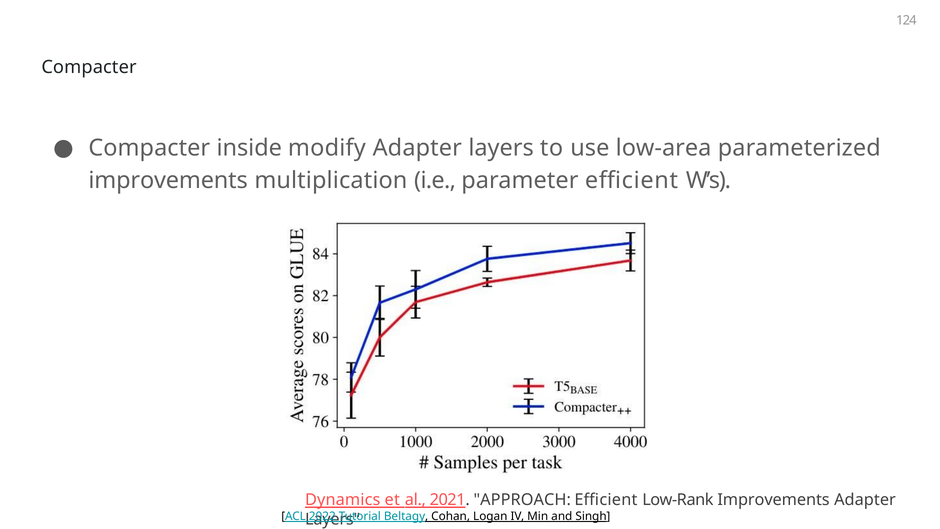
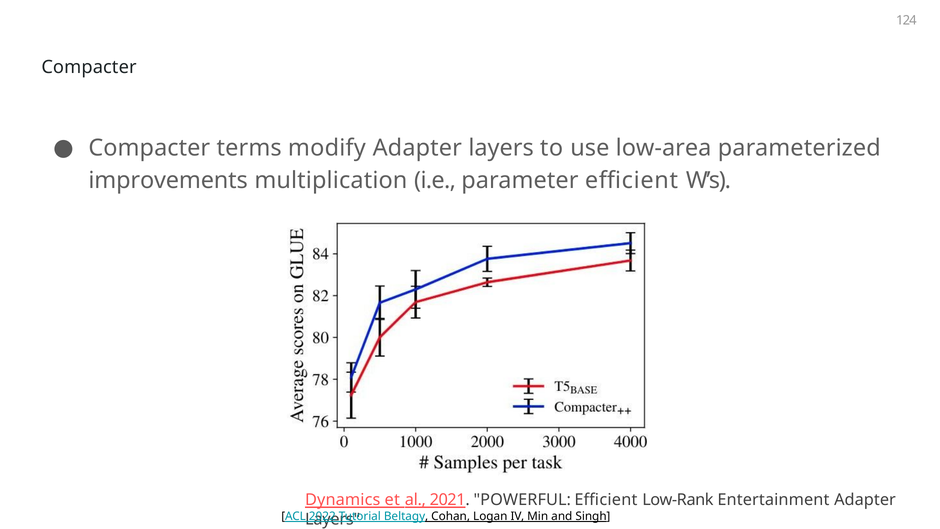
inside: inside -> terms
APPROACH: APPROACH -> POWERFUL
Low-Rank Improvements: Improvements -> Entertainment
